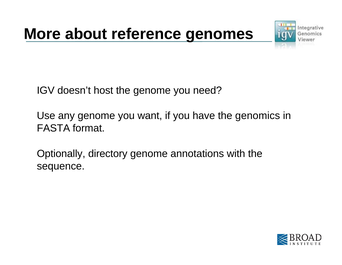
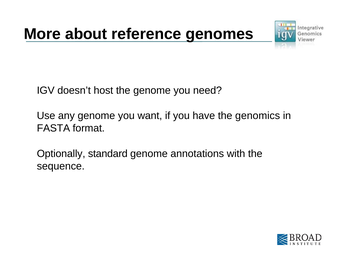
directory: directory -> standard
